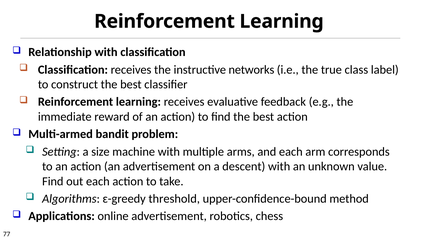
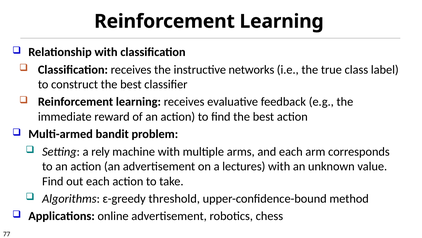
size: size -> rely
descent: descent -> lectures
